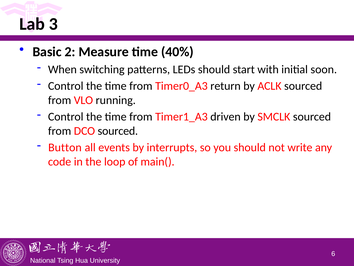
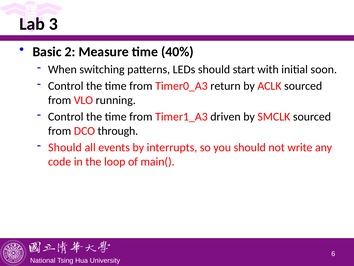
DCO sourced: sourced -> through
Button at (65, 147): Button -> Should
